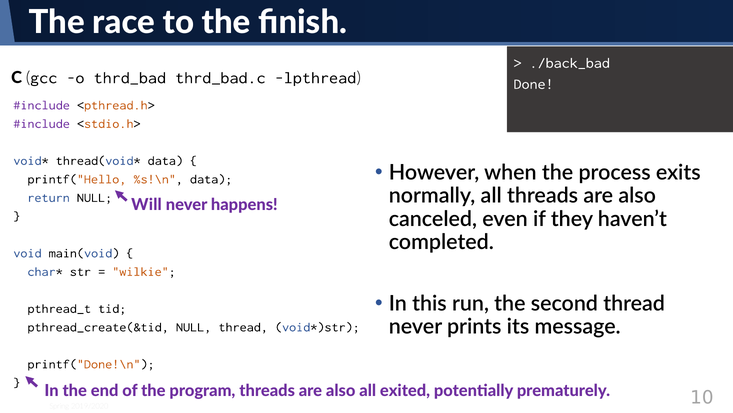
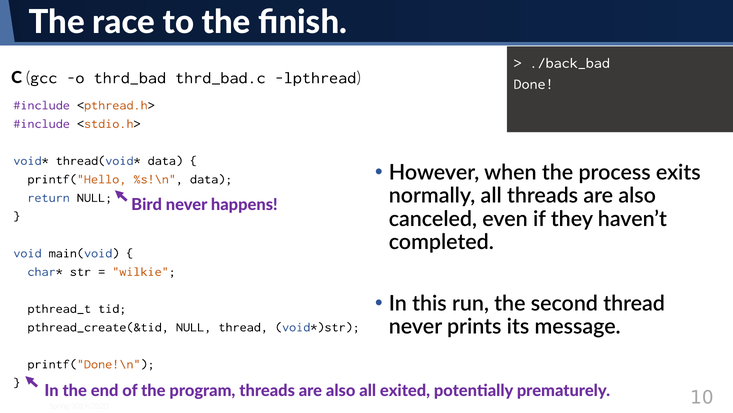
Will: Will -> Bird
